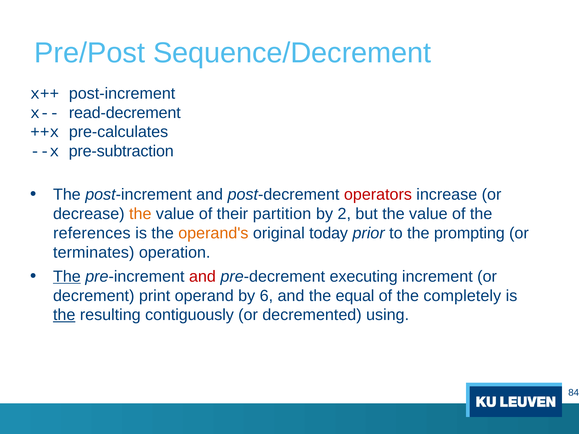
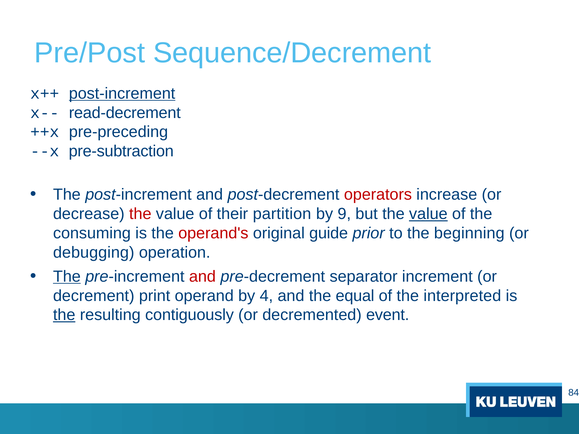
post-increment at (122, 93) underline: none -> present
pre-calculates: pre-calculates -> pre-preceding
the at (140, 214) colour: orange -> red
2: 2 -> 9
value at (428, 214) underline: none -> present
references: references -> consuming
operand's colour: orange -> red
today: today -> guide
prompting: prompting -> beginning
terminates: terminates -> debugging
executing: executing -> separator
6: 6 -> 4
completely: completely -> interpreted
using: using -> event
